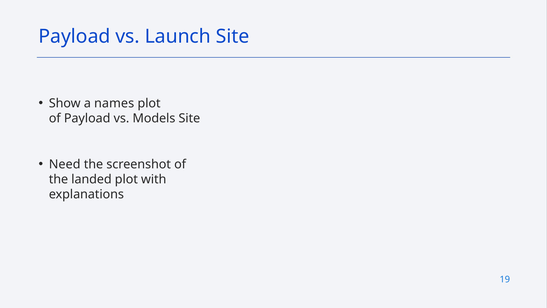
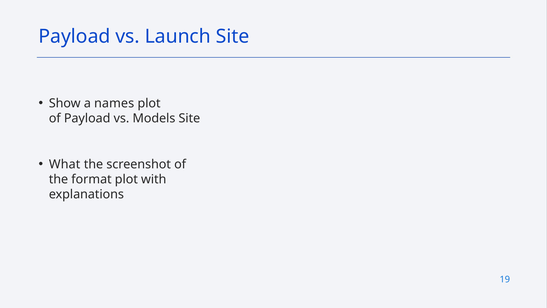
Need: Need -> What
landed: landed -> format
